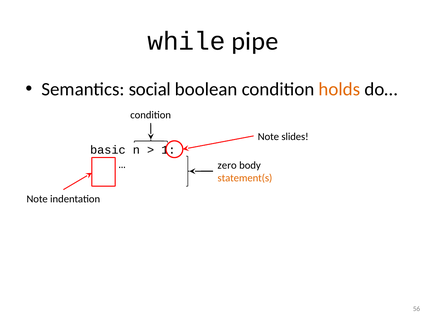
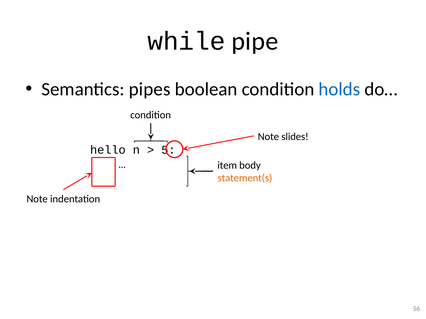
social: social -> pipes
holds colour: orange -> blue
basic: basic -> hello
1: 1 -> 5
zero: zero -> item
